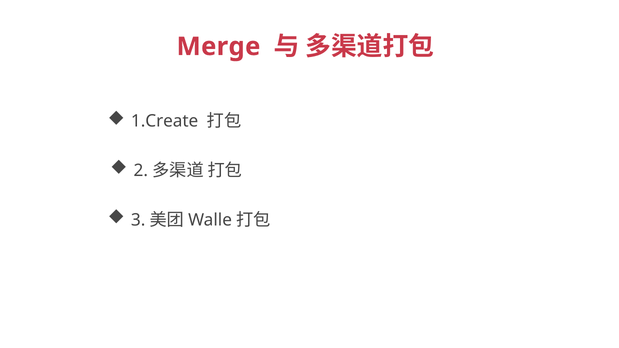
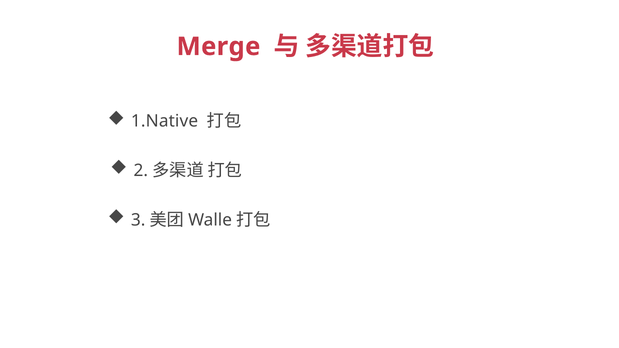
1.Create: 1.Create -> 1.Native
